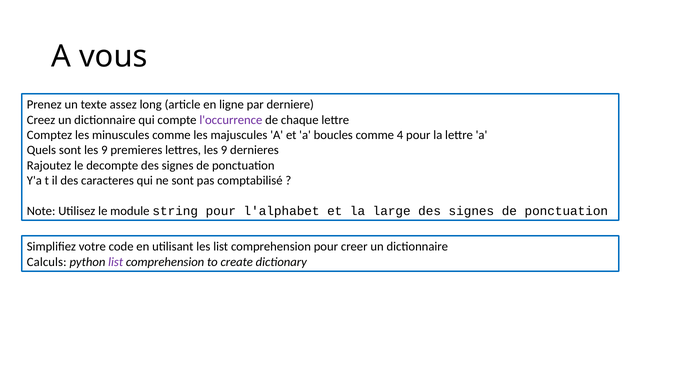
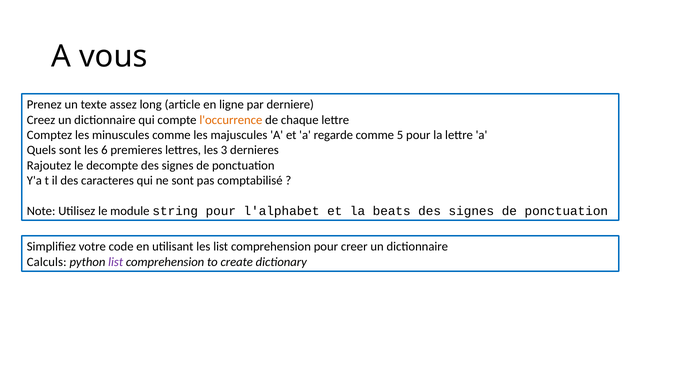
l'occurrence colour: purple -> orange
boucles: boucles -> regarde
4: 4 -> 5
sont les 9: 9 -> 6
lettres les 9: 9 -> 3
large: large -> beats
